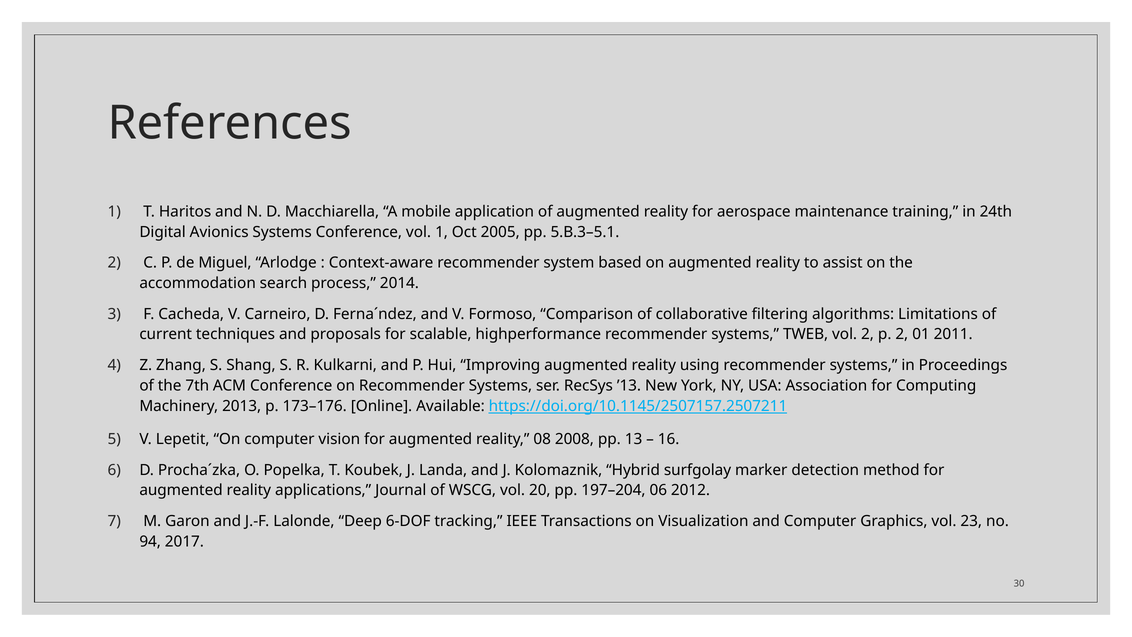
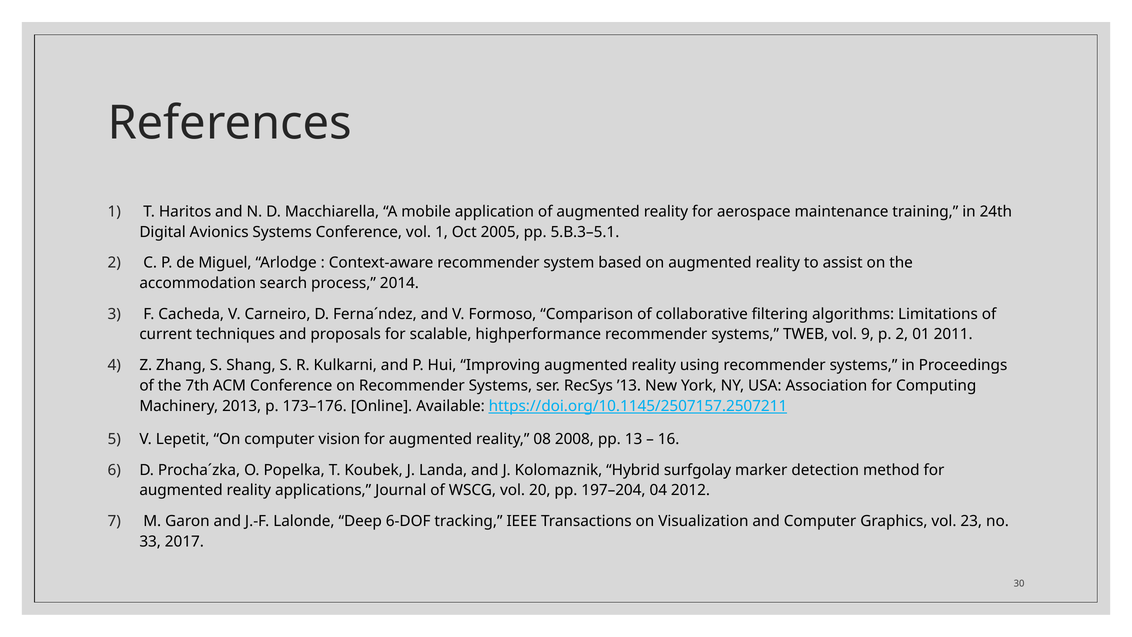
vol 2: 2 -> 9
06: 06 -> 04
94: 94 -> 33
